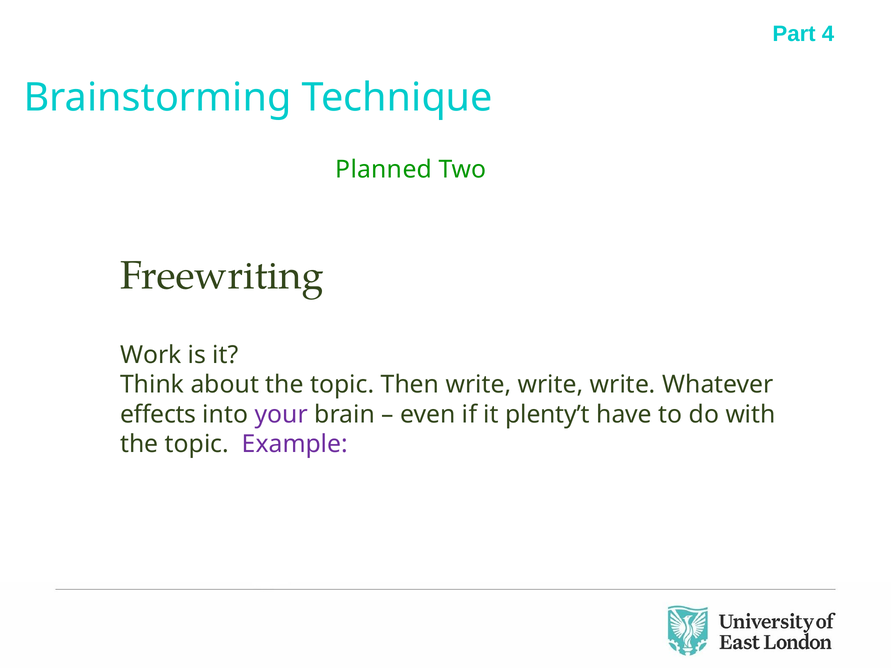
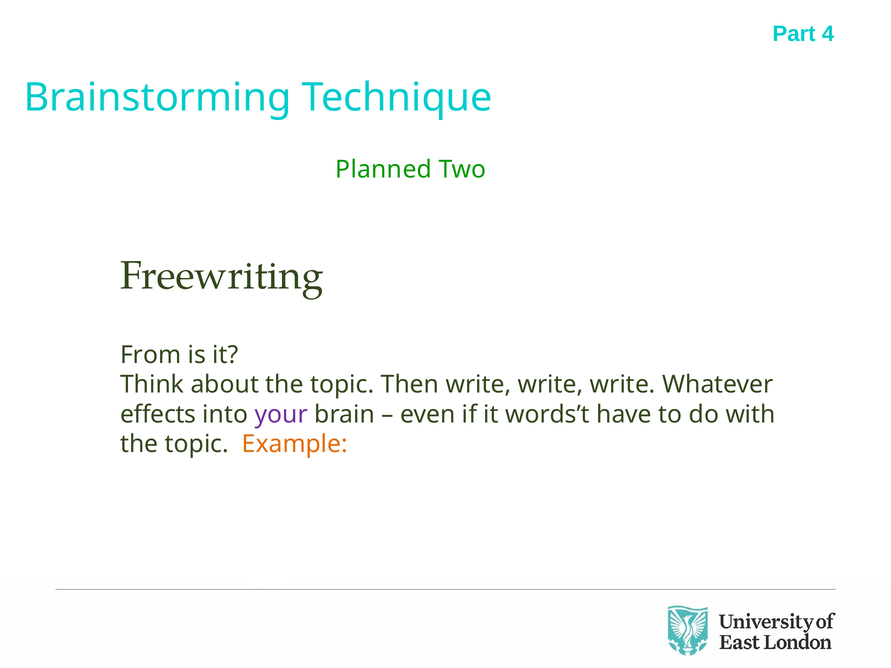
Work: Work -> From
plenty’t: plenty’t -> words’t
Example colour: purple -> orange
